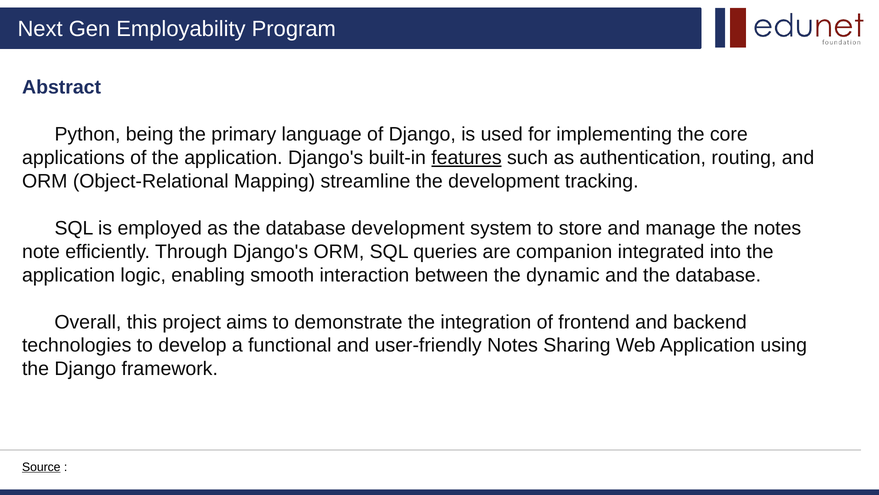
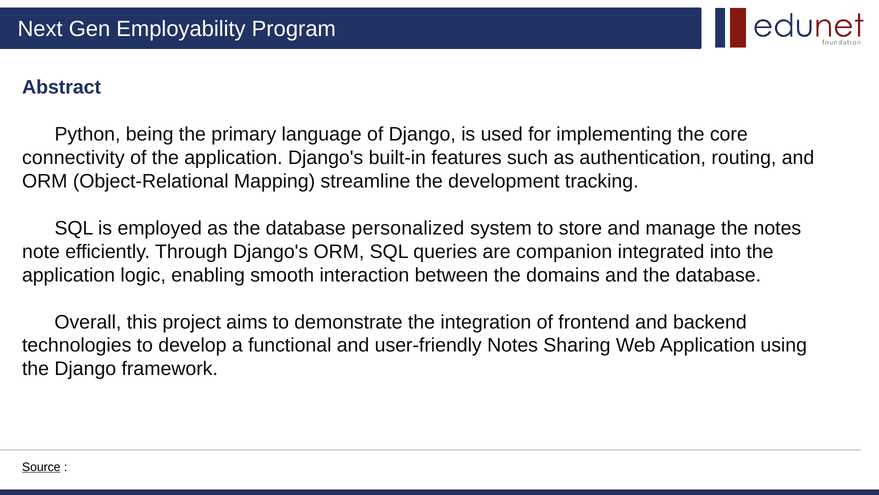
applications: applications -> connectivity
features underline: present -> none
database development: development -> personalized
dynamic: dynamic -> domains
